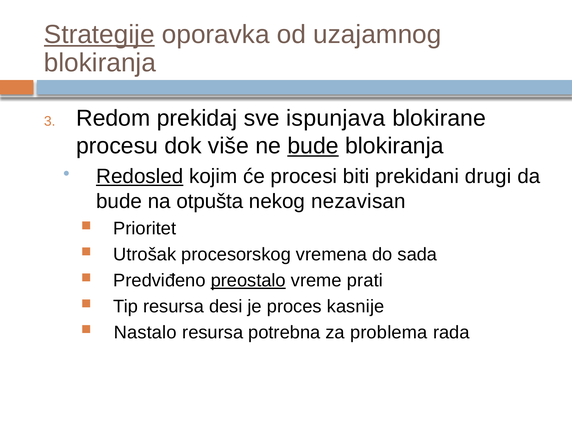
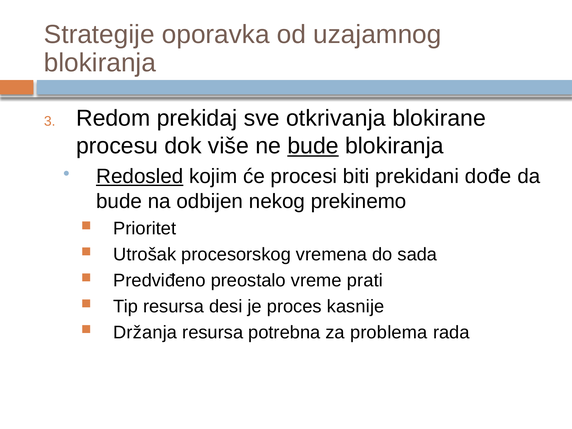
Strategije underline: present -> none
ispunjava: ispunjava -> otkrivanja
drugi: drugi -> dođe
otpušta: otpušta -> odbijen
nezavisan: nezavisan -> prekinemo
preostalo underline: present -> none
Nastalo: Nastalo -> Držanja
